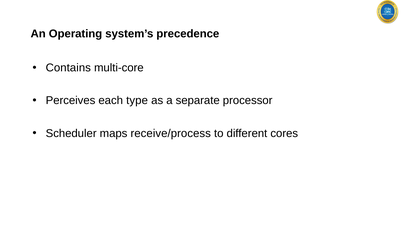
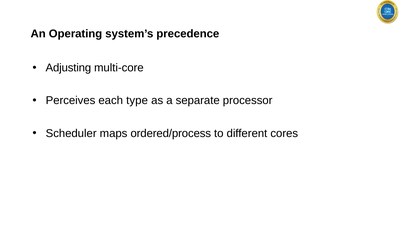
Contains: Contains -> Adjusting
receive/process: receive/process -> ordered/process
